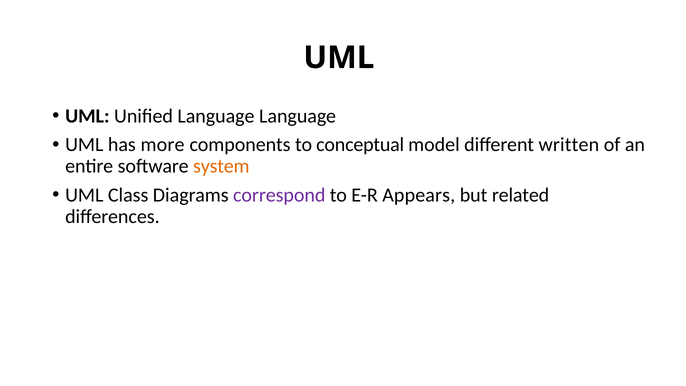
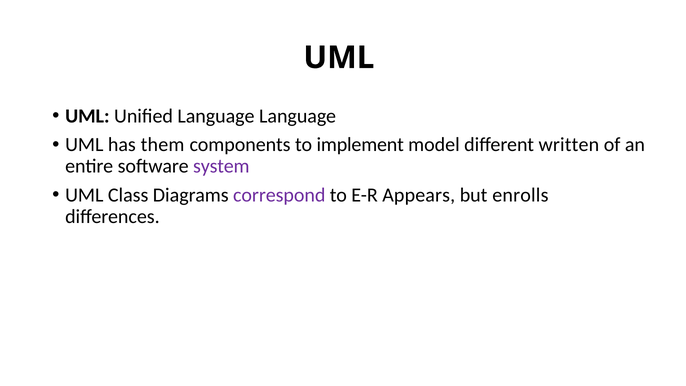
more: more -> them
conceptual: conceptual -> implement
system colour: orange -> purple
related: related -> enrolls
